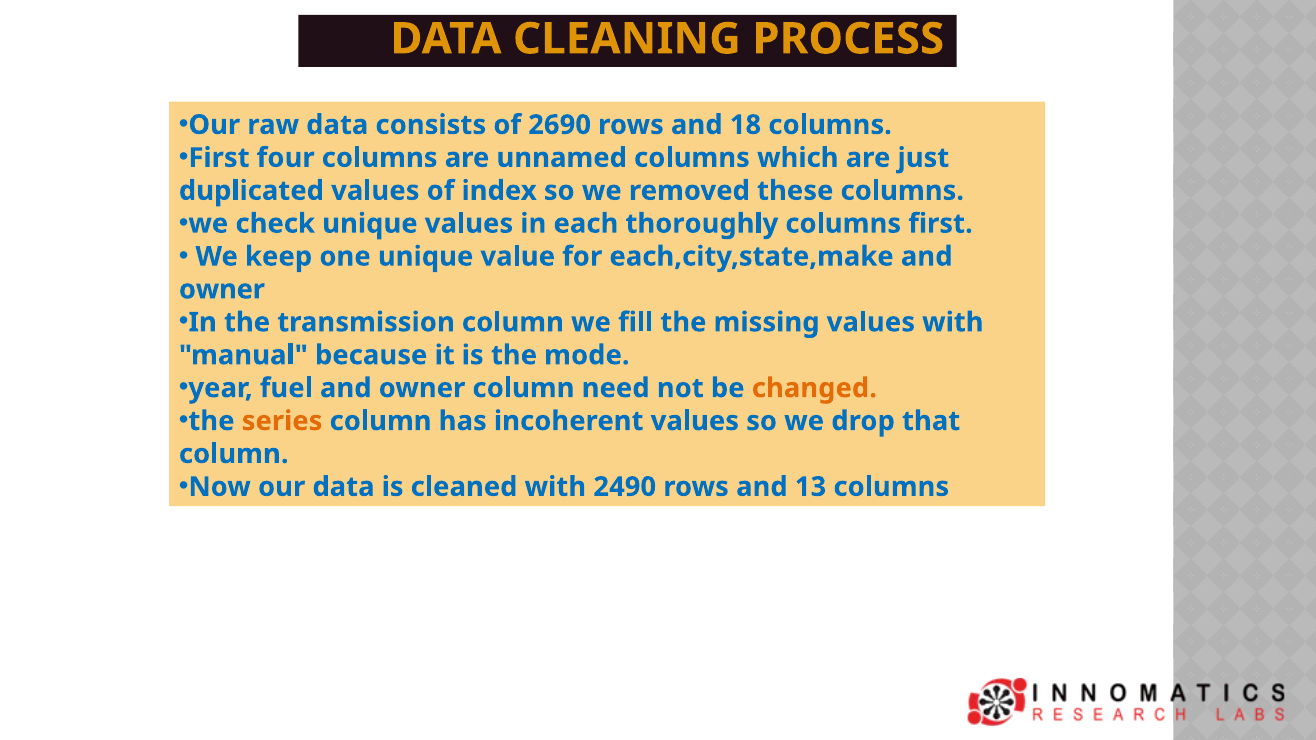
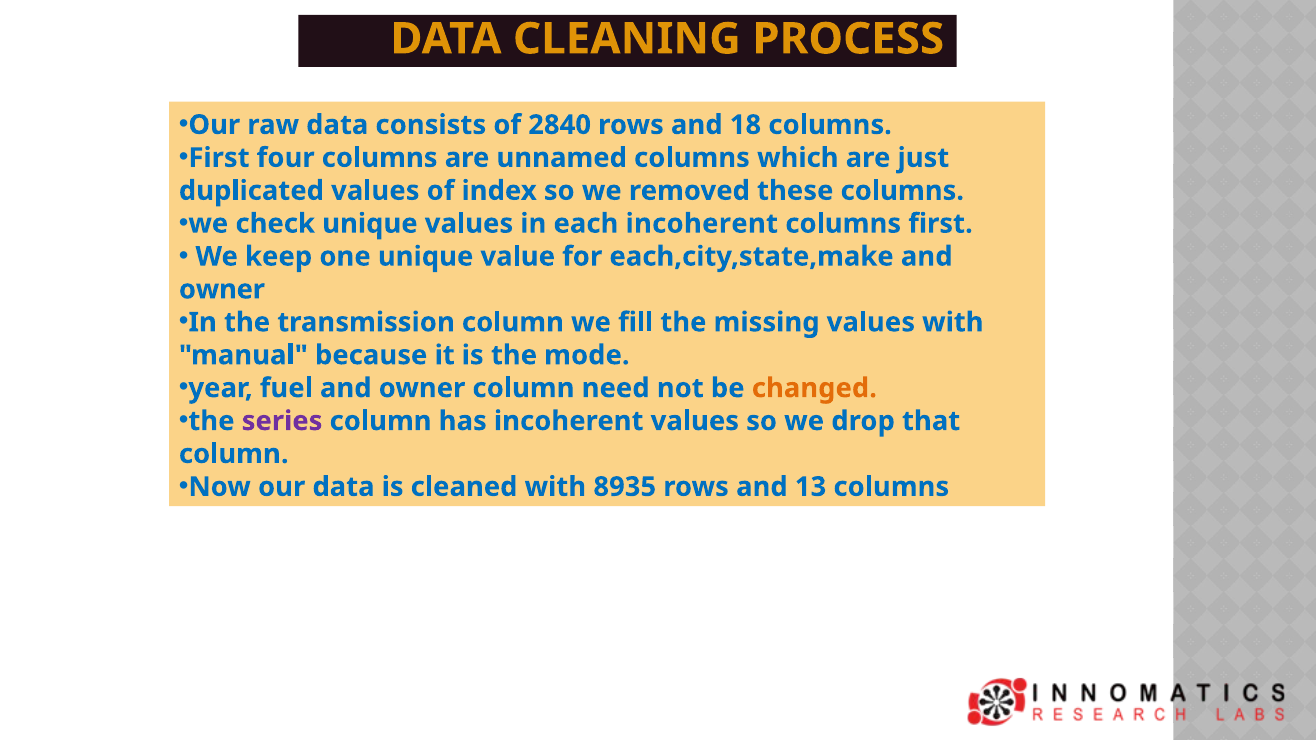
2690: 2690 -> 2840
each thoroughly: thoroughly -> incoherent
series colour: orange -> purple
2490: 2490 -> 8935
